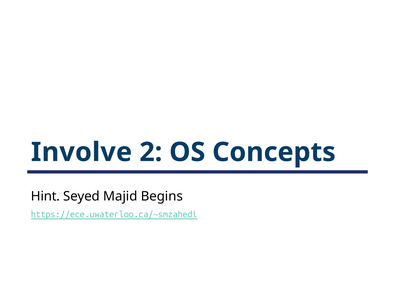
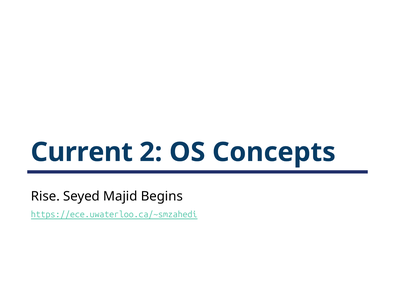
Involve: Involve -> Current
Hint: Hint -> Rise
